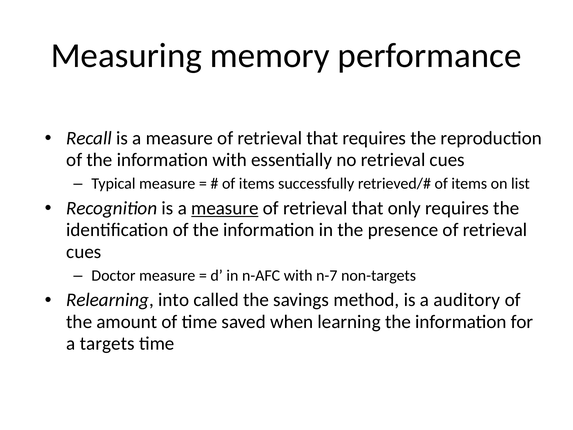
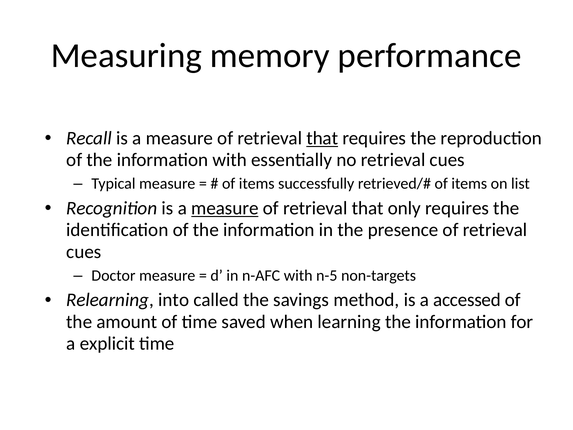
that at (322, 138) underline: none -> present
n-7: n-7 -> n-5
auditory: auditory -> accessed
targets: targets -> explicit
